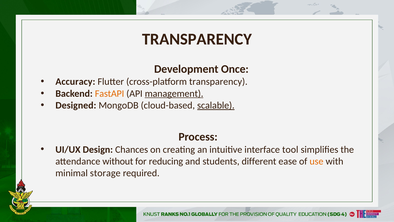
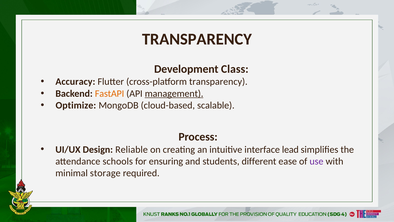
Once: Once -> Class
Designed: Designed -> Optimize
scalable underline: present -> none
Chances: Chances -> Reliable
tool: tool -> lead
without: without -> schools
reducing: reducing -> ensuring
use colour: orange -> purple
